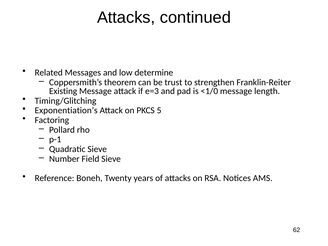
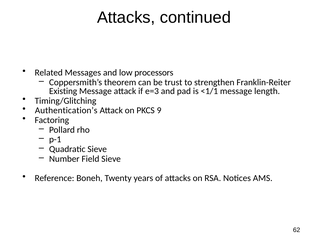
determine: determine -> processors
<1/0: <1/0 -> <1/1
Exponentiation’s: Exponentiation’s -> Authentication’s
5: 5 -> 9
